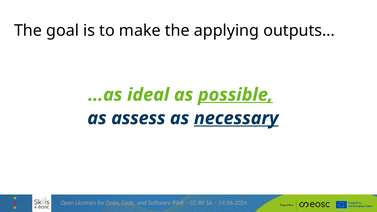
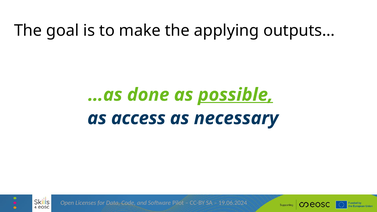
ideal: ideal -> done
assess: assess -> access
necessary underline: present -> none
